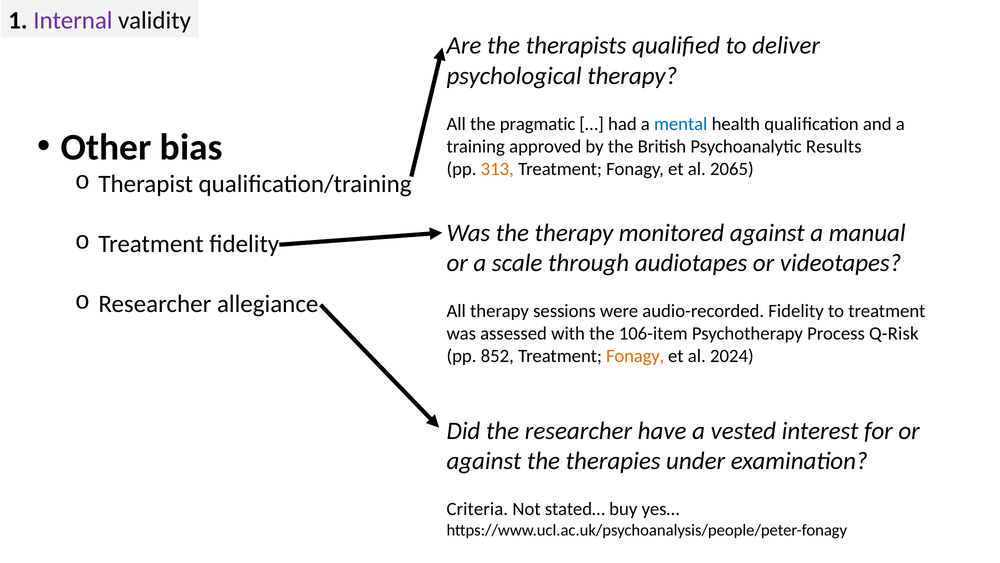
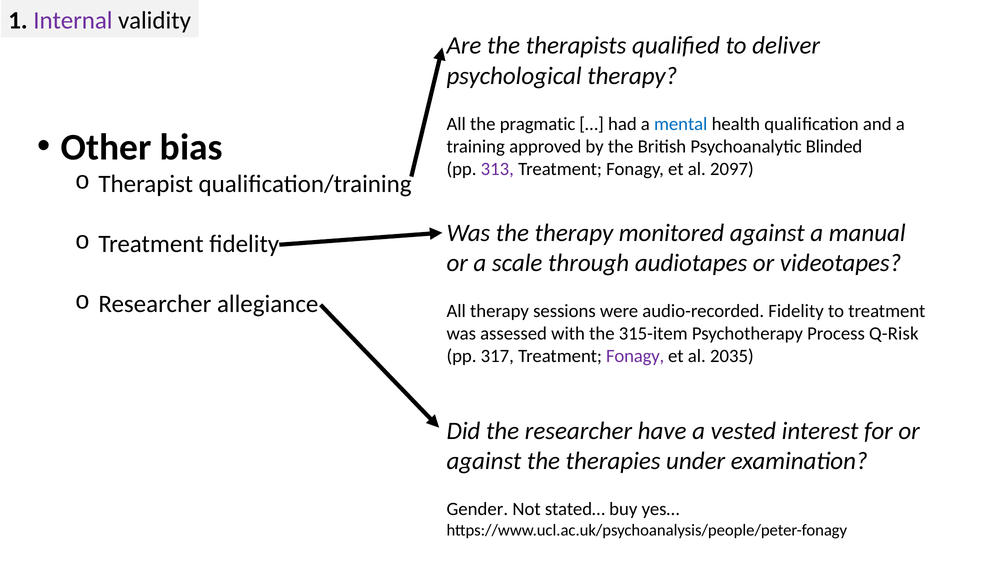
Results: Results -> Blinded
313 colour: orange -> purple
2065: 2065 -> 2097
106-item: 106-item -> 315-item
852: 852 -> 317
Fonagy at (635, 356) colour: orange -> purple
2024: 2024 -> 2035
Criteria: Criteria -> Gender
